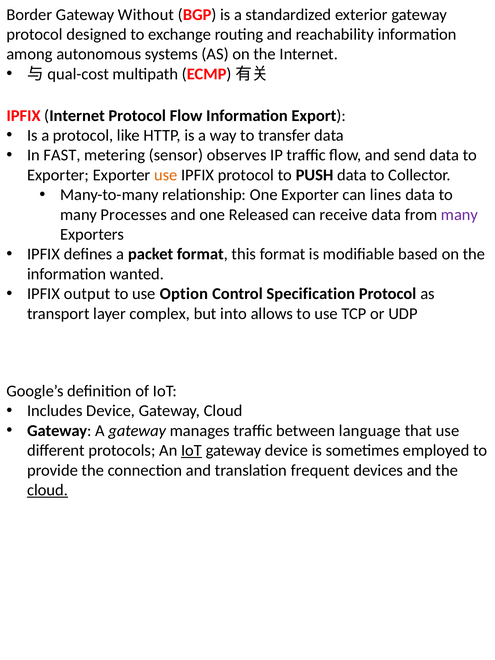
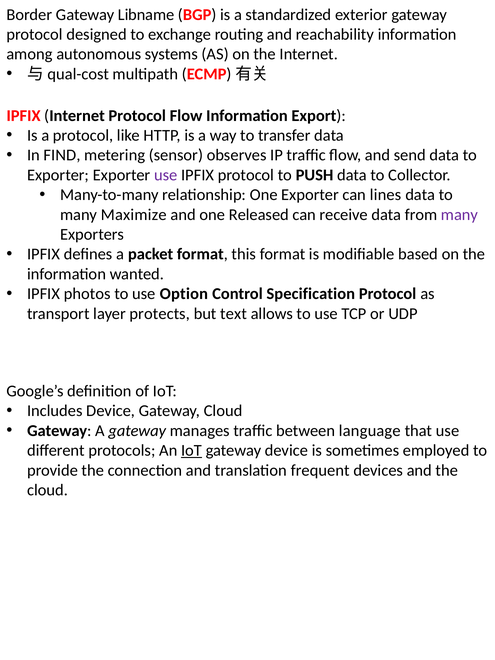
Without: Without -> Libname
FAST: FAST -> FIND
use at (166, 175) colour: orange -> purple
Processes: Processes -> Maximize
output: output -> photos
complex: complex -> protects
into: into -> text
cloud at (48, 490) underline: present -> none
